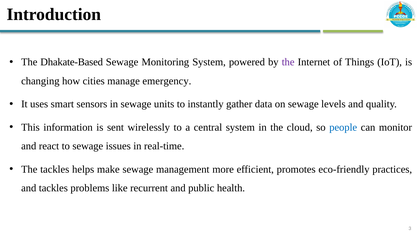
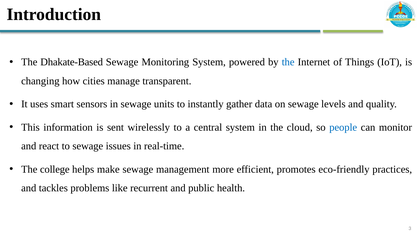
the at (288, 62) colour: purple -> blue
emergency: emergency -> transparent
The tackles: tackles -> college
